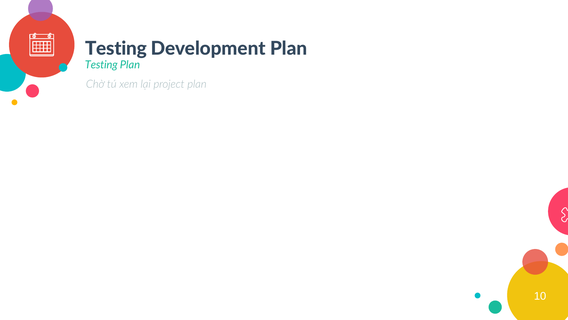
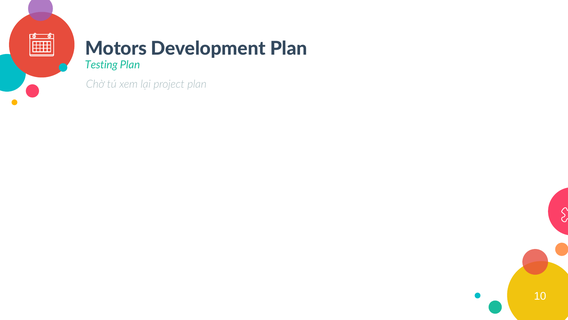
Testing at (116, 49): Testing -> Motors
